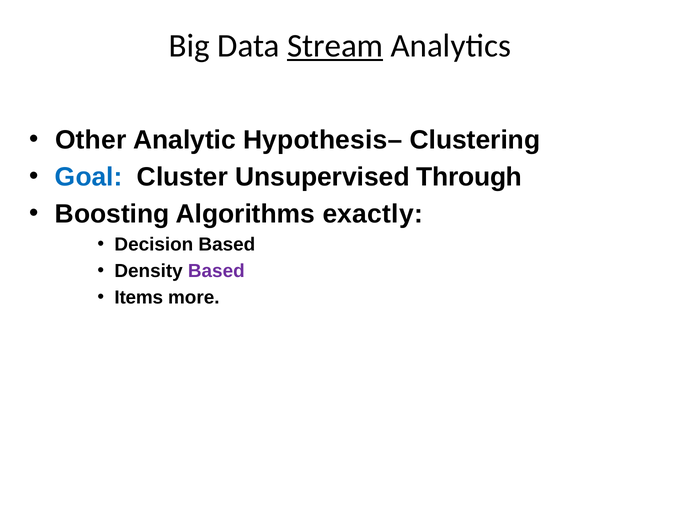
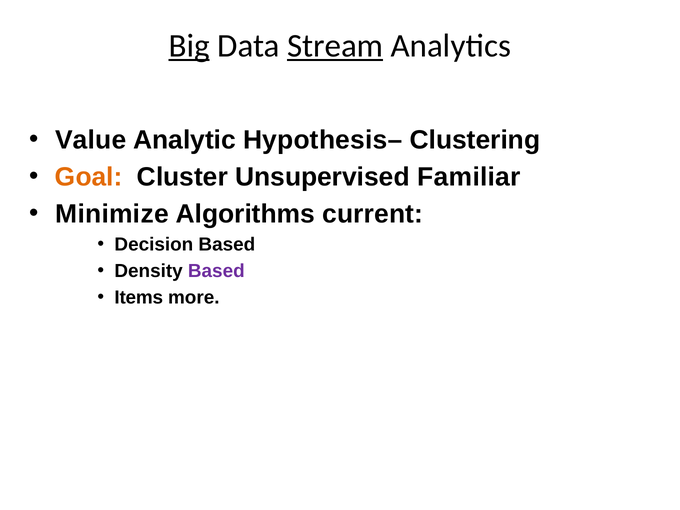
Big underline: none -> present
Other: Other -> Value
Goal colour: blue -> orange
Through: Through -> Familiar
Boosting: Boosting -> Minimize
exactly: exactly -> current
